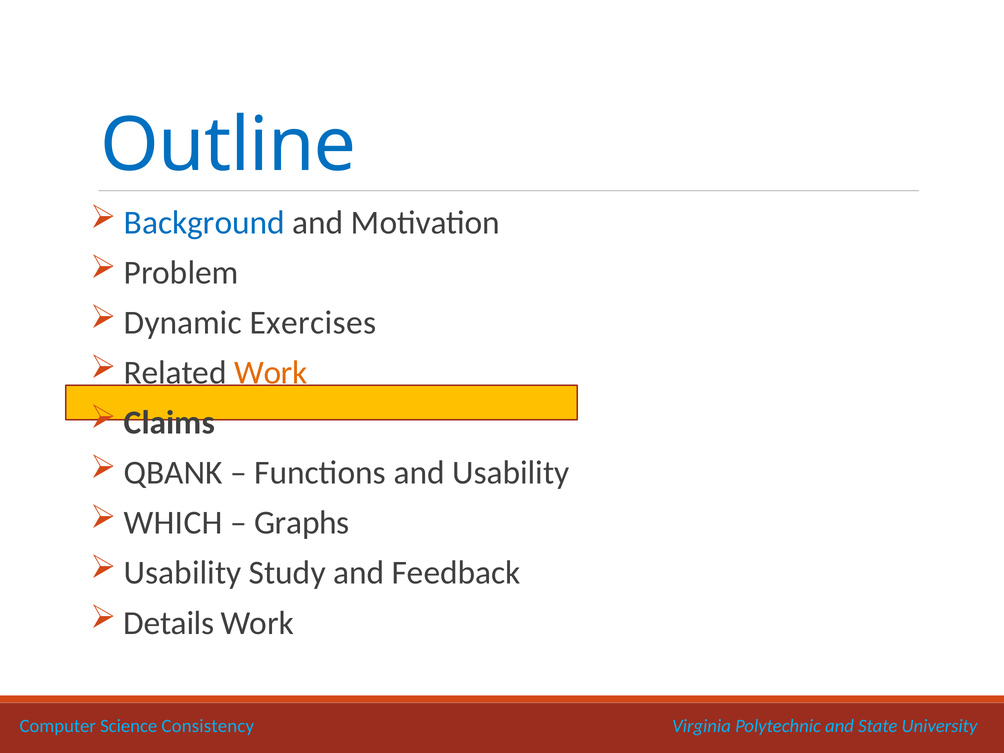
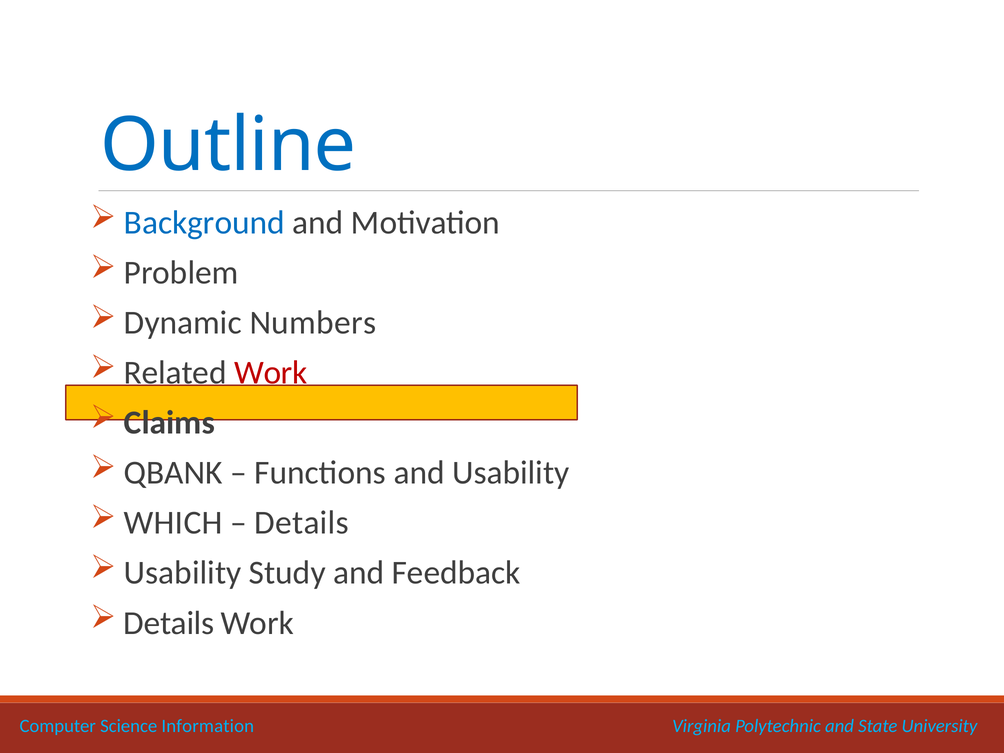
Exercises: Exercises -> Numbers
Work at (271, 373) colour: orange -> red
Graphs at (302, 523): Graphs -> Details
Consistency: Consistency -> Information
